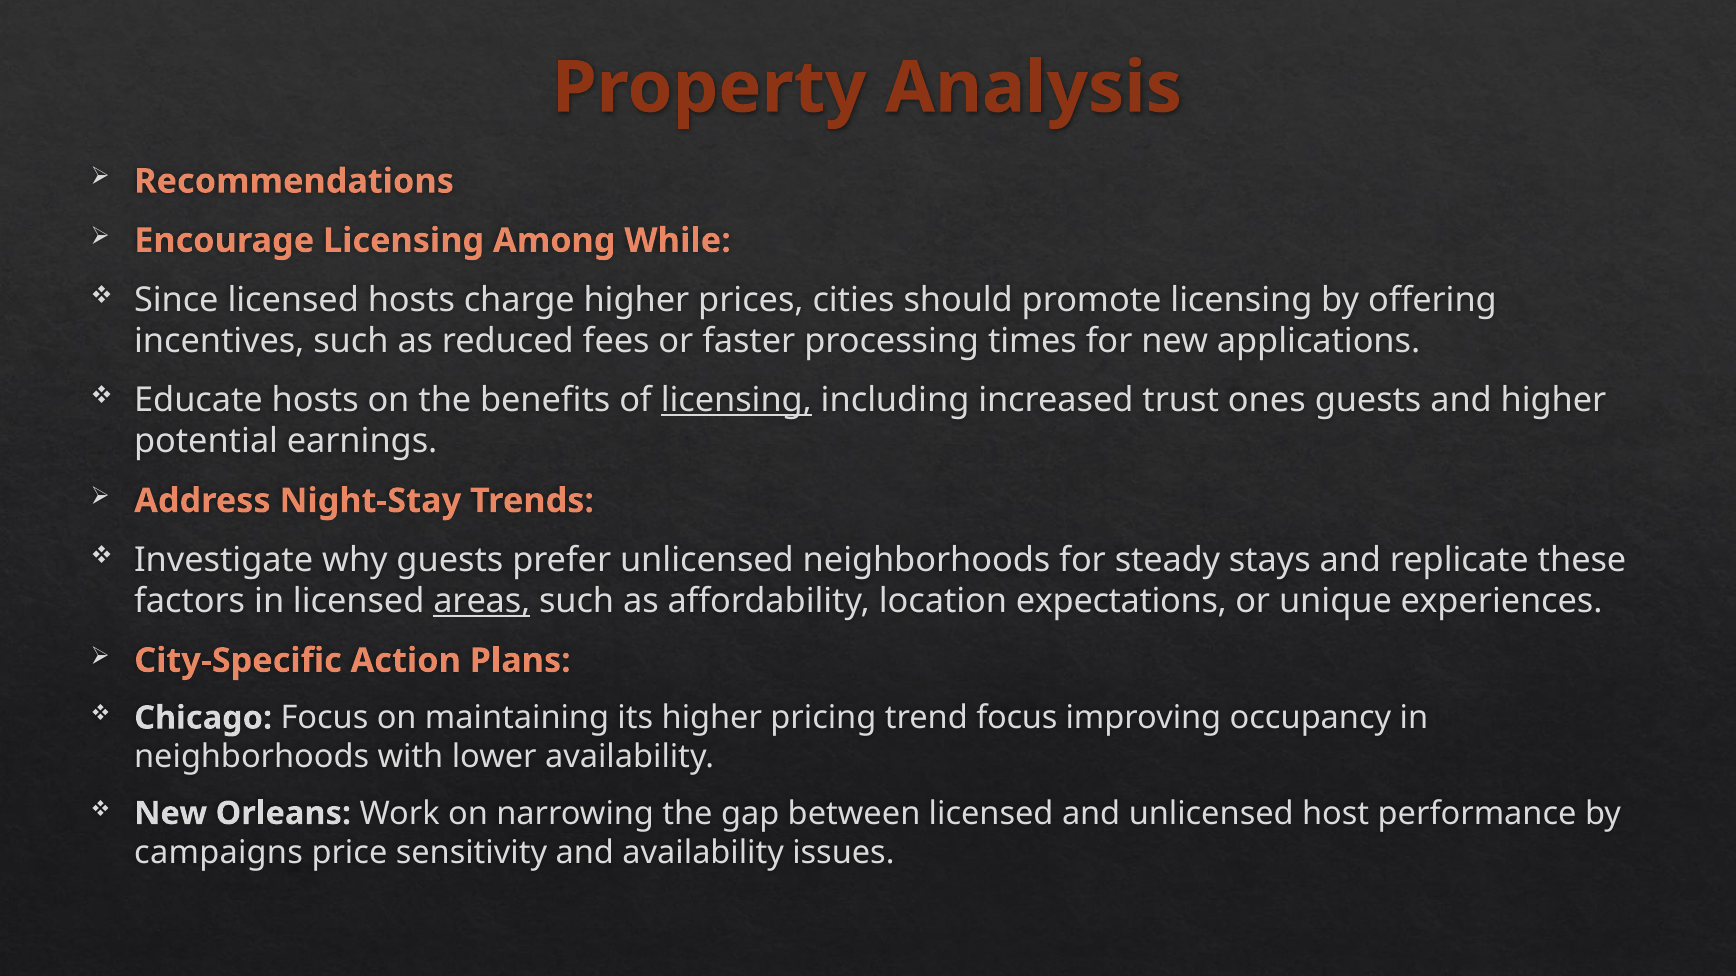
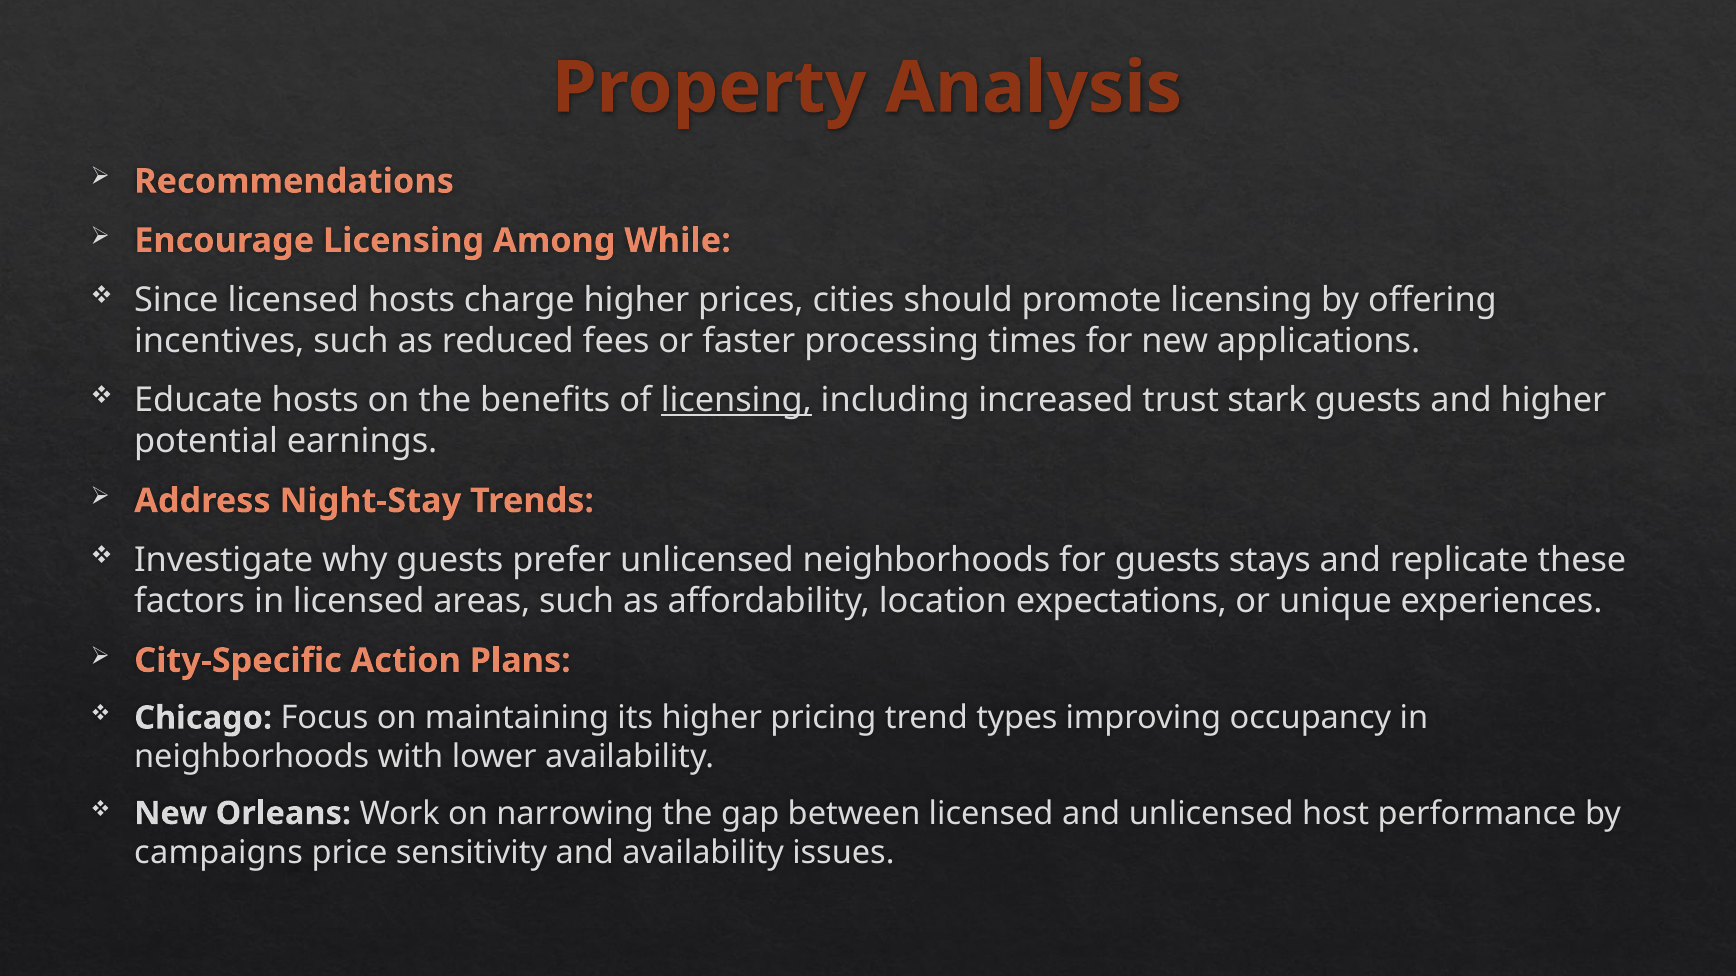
ones: ones -> stark
for steady: steady -> guests
areas underline: present -> none
trend focus: focus -> types
